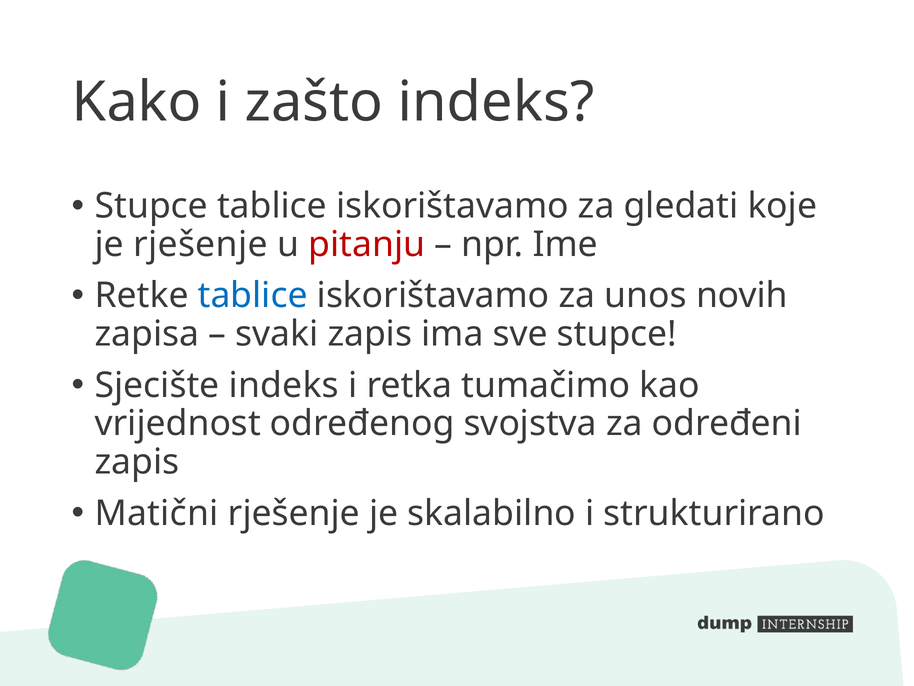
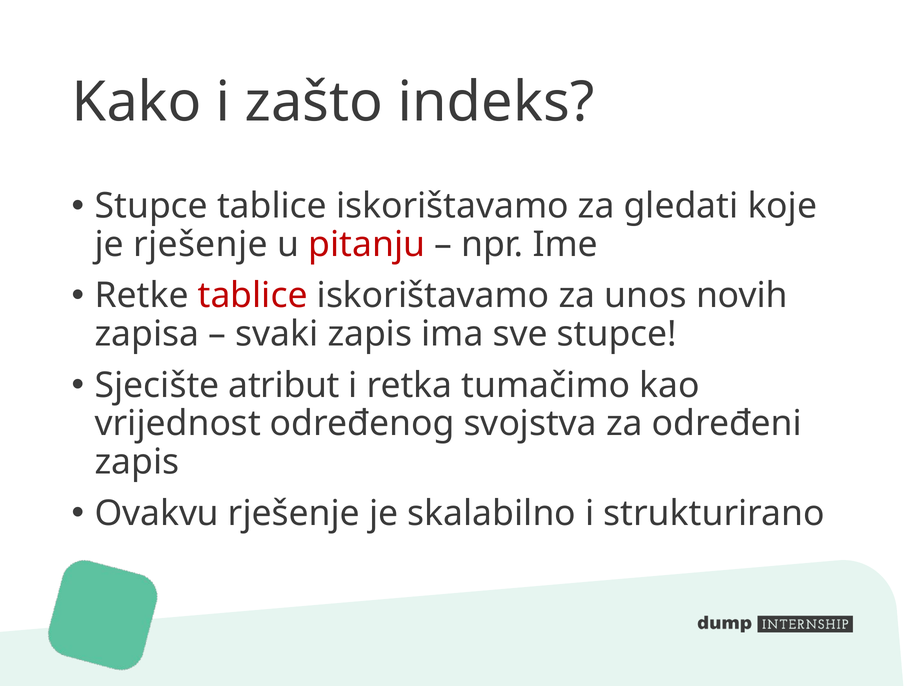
tablice at (253, 296) colour: blue -> red
Sjecište indeks: indeks -> atribut
Matični: Matični -> Ovakvu
